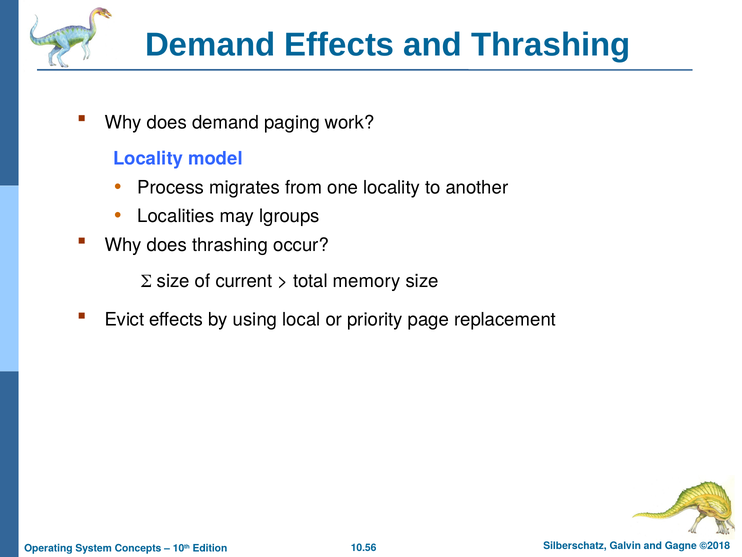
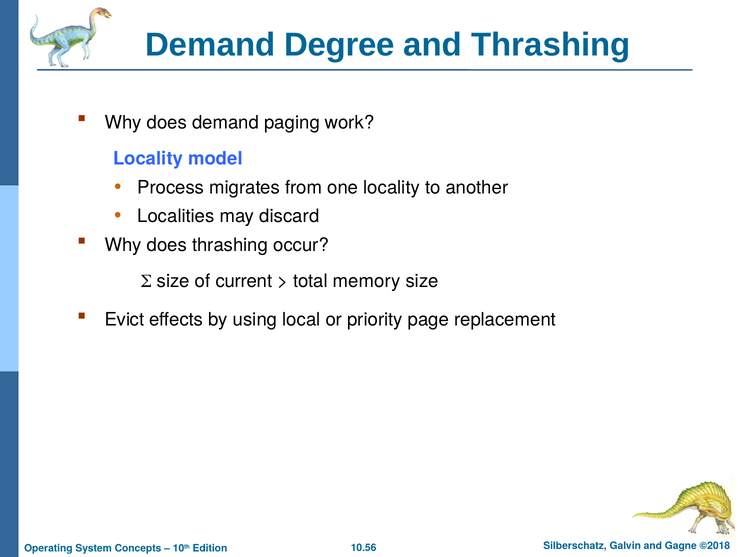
Demand Effects: Effects -> Degree
lgroups: lgroups -> discard
